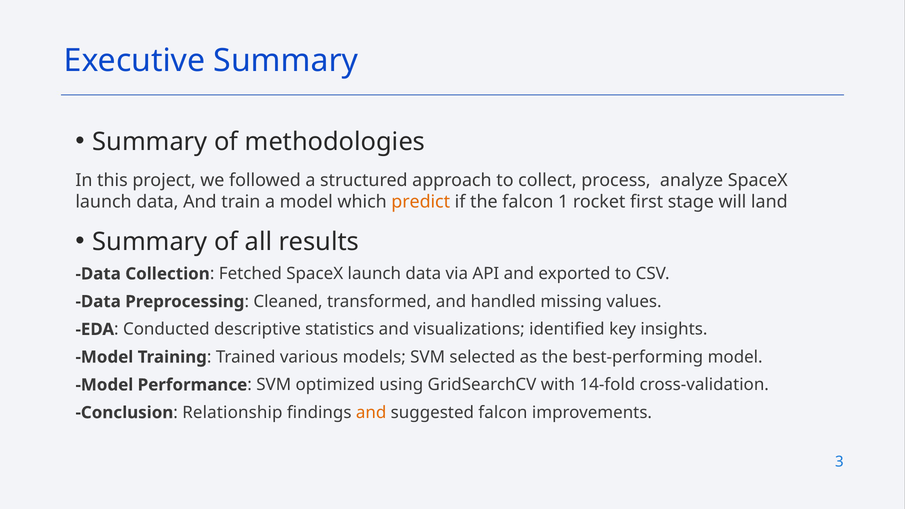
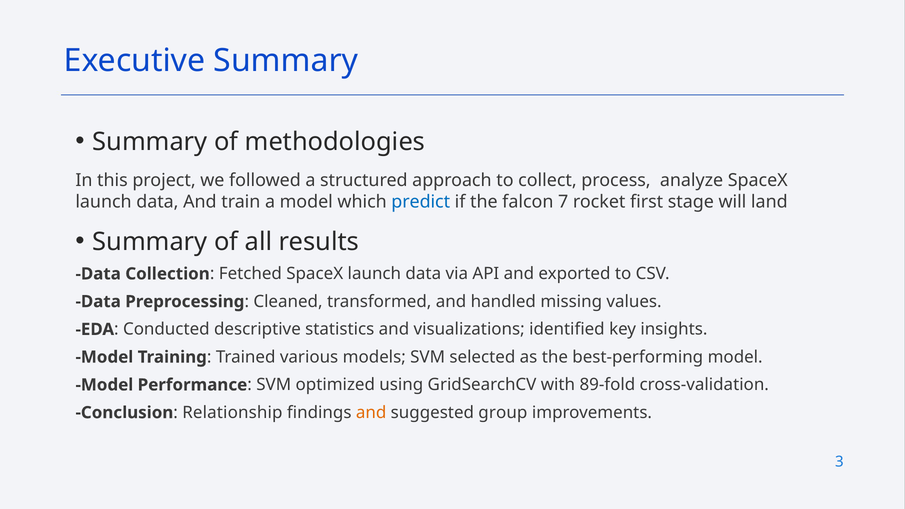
predict colour: orange -> blue
1: 1 -> 7
14-fold: 14-fold -> 89-fold
suggested falcon: falcon -> group
